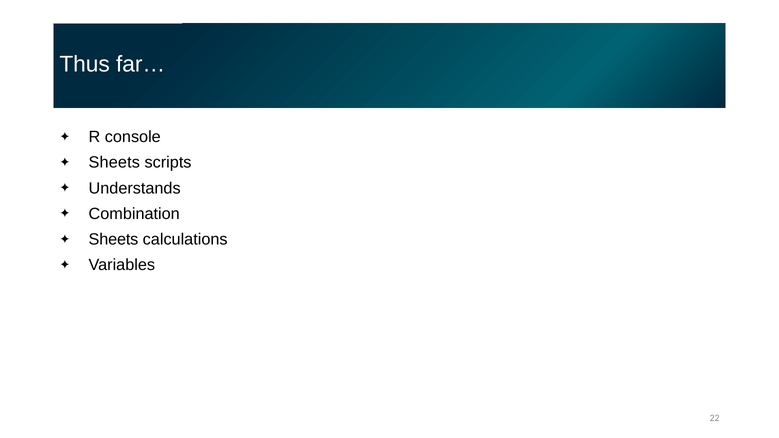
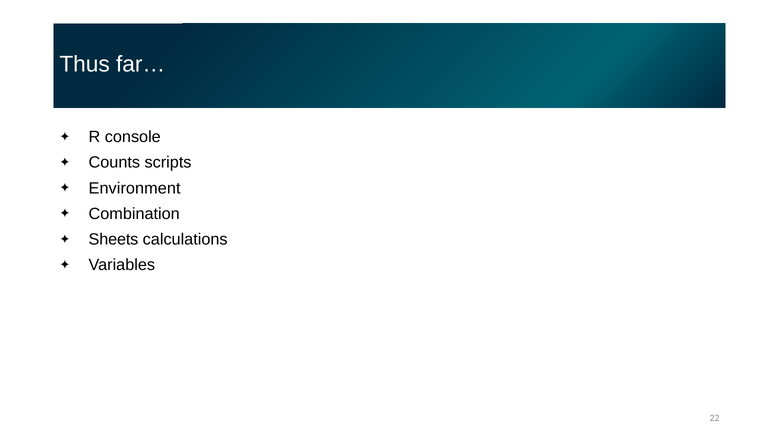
Sheets at (114, 163): Sheets -> Counts
Understands: Understands -> Environment
